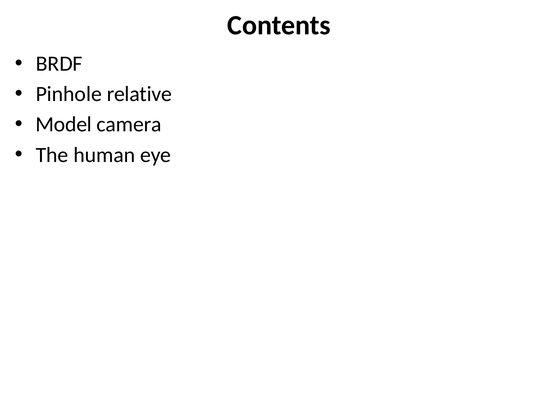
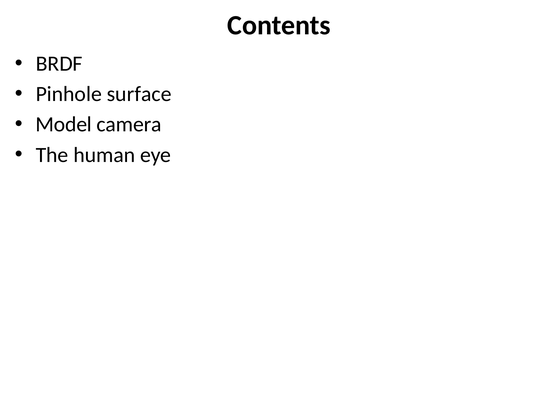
relative: relative -> surface
